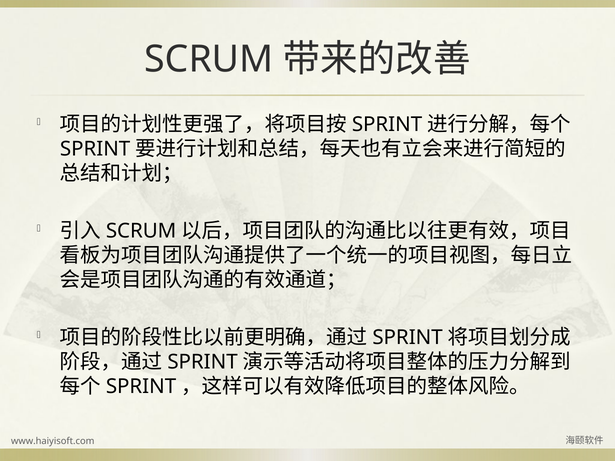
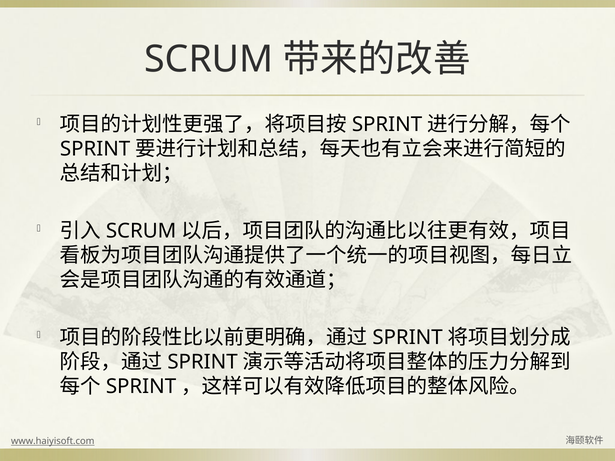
www.haiyisoft.com underline: none -> present
